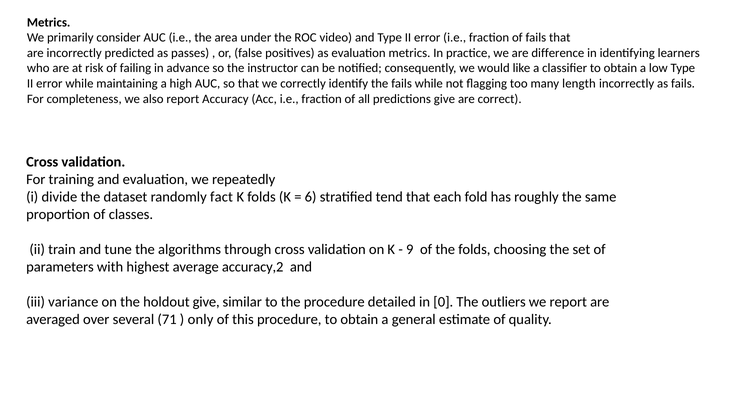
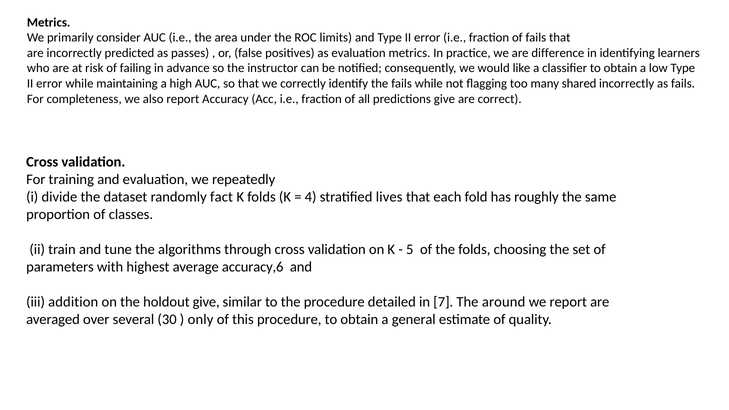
video: video -> limits
length: length -> shared
6: 6 -> 4
tend: tend -> lives
9: 9 -> 5
accuracy,2: accuracy,2 -> accuracy,6
variance: variance -> addition
0: 0 -> 7
outliers: outliers -> around
71: 71 -> 30
